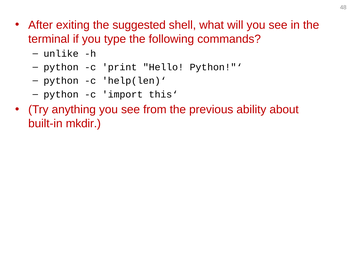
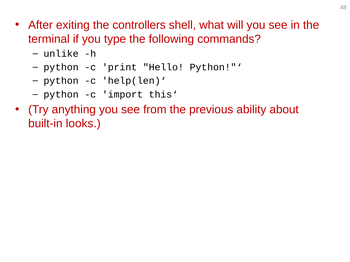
suggested: suggested -> controllers
mkdir: mkdir -> looks
